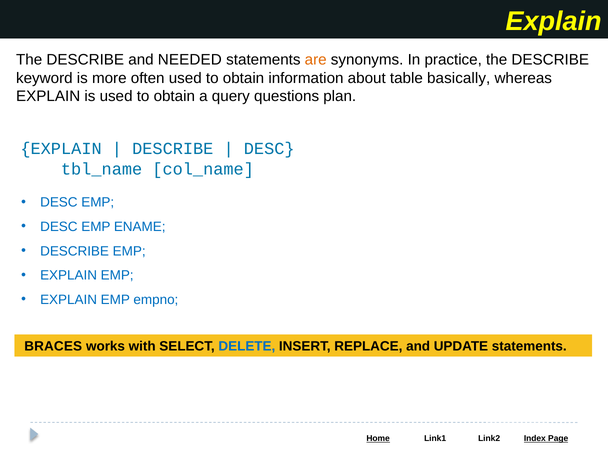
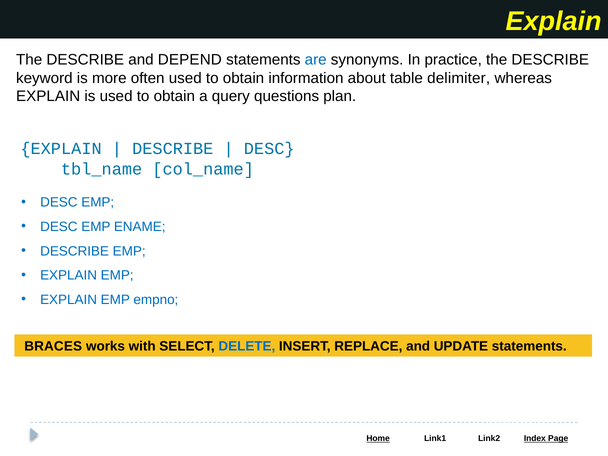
NEEDED: NEEDED -> DEPEND
are colour: orange -> blue
basically: basically -> delimiter
